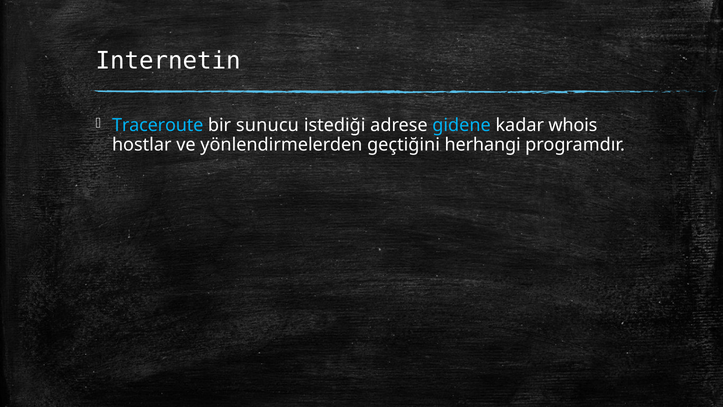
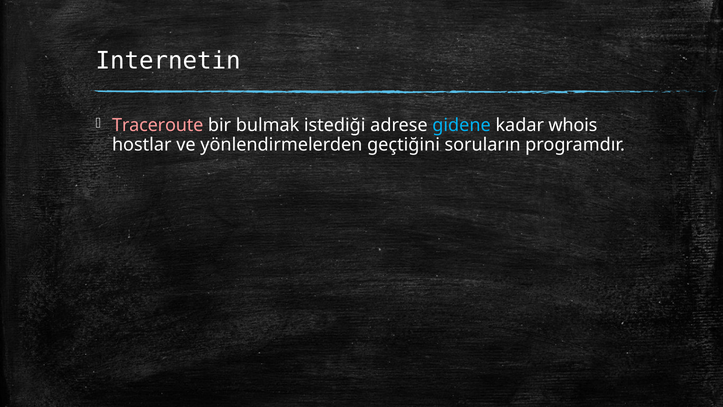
Traceroute colour: light blue -> pink
sunucu: sunucu -> bulmak
herhangi: herhangi -> soruların
